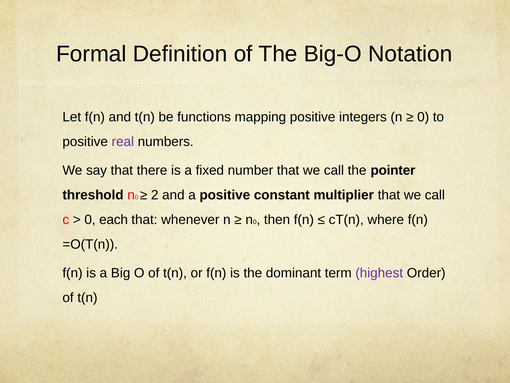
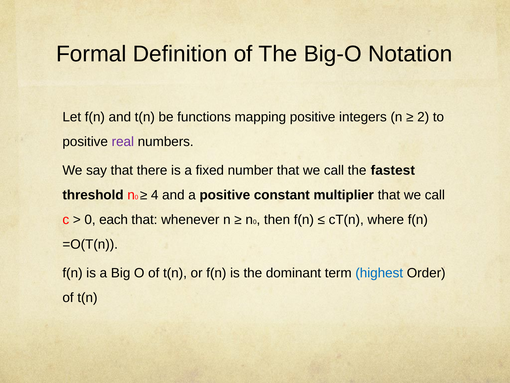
0 at (423, 117): 0 -> 2
pointer: pointer -> fastest
2: 2 -> 4
highest colour: purple -> blue
